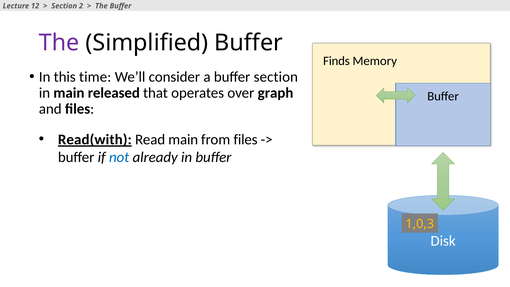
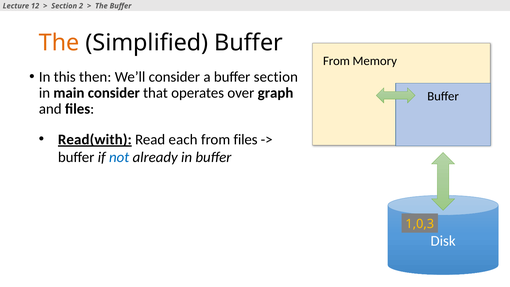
The at (59, 43) colour: purple -> orange
Finds at (336, 61): Finds -> From
time: time -> then
main released: released -> consider
Read main: main -> each
